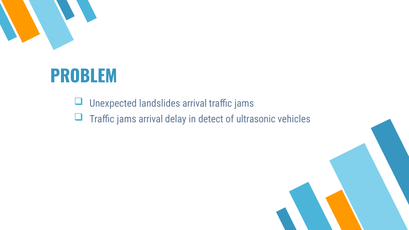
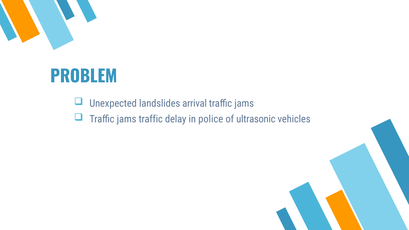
jams arrival: arrival -> traffic
detect: detect -> police
